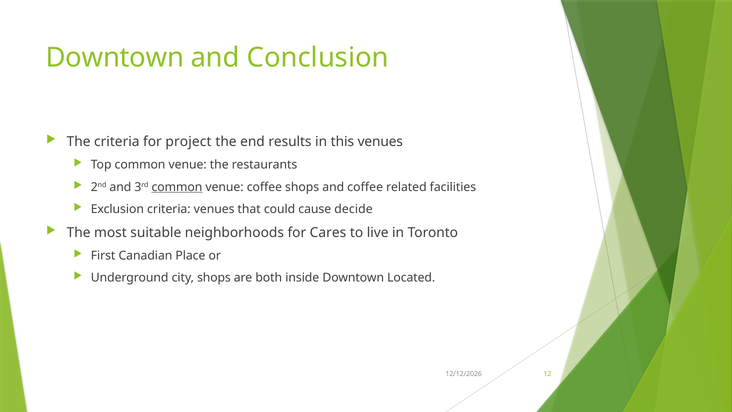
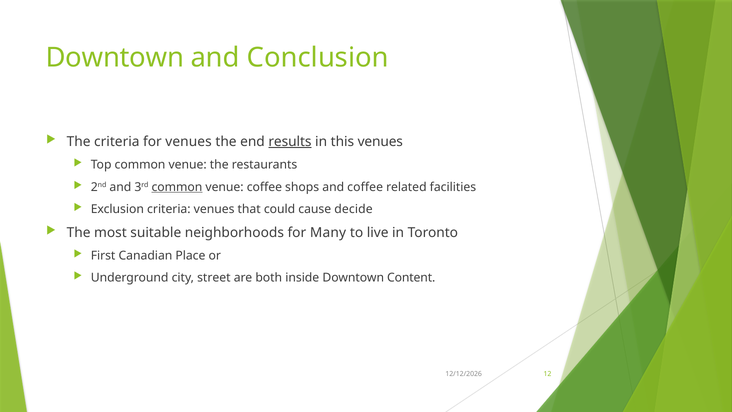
for project: project -> venues
results underline: none -> present
Cares: Cares -> Many
city shops: shops -> street
Located: Located -> Content
